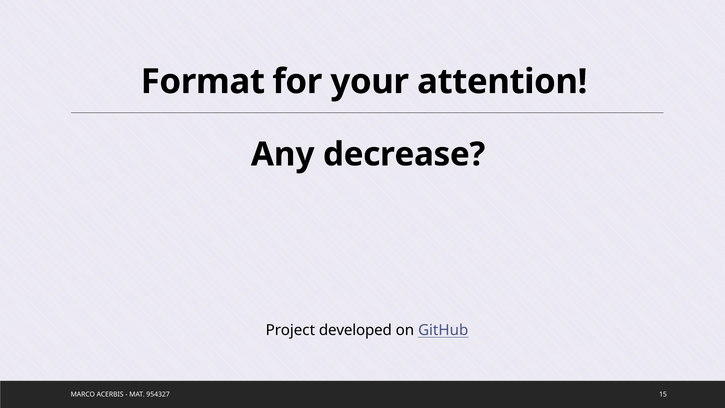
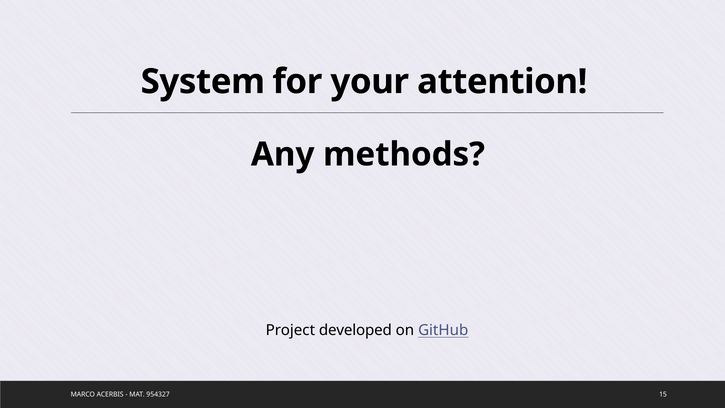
Format: Format -> System
decrease: decrease -> methods
